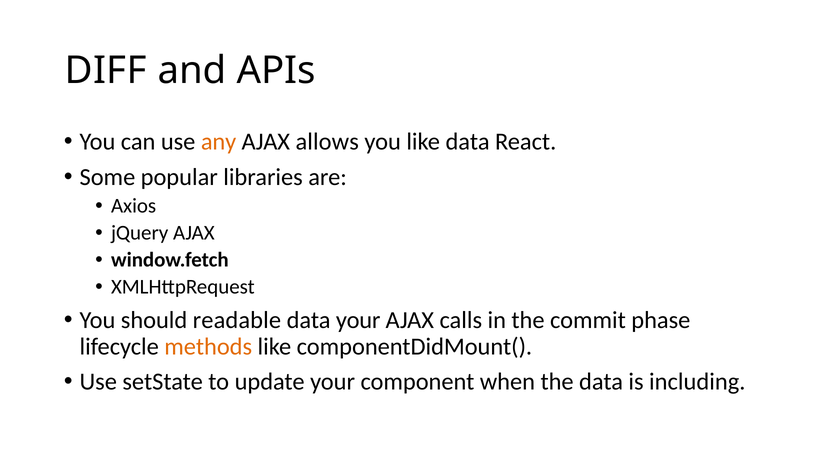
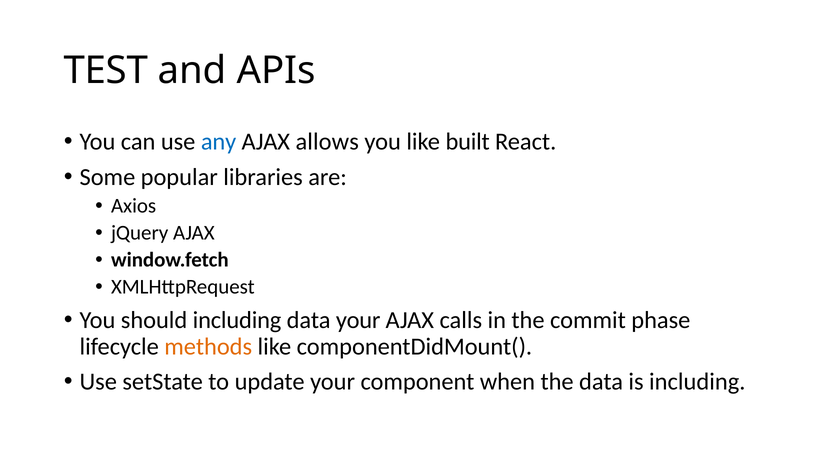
DIFF: DIFF -> TEST
any colour: orange -> blue
like data: data -> built
should readable: readable -> including
